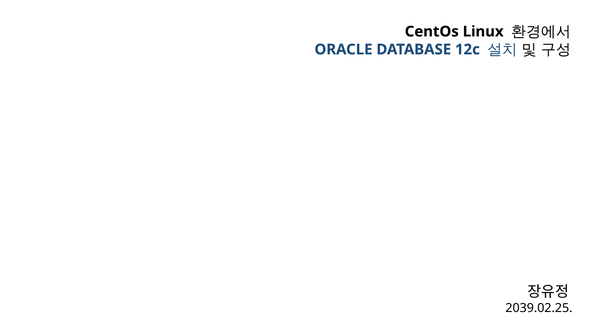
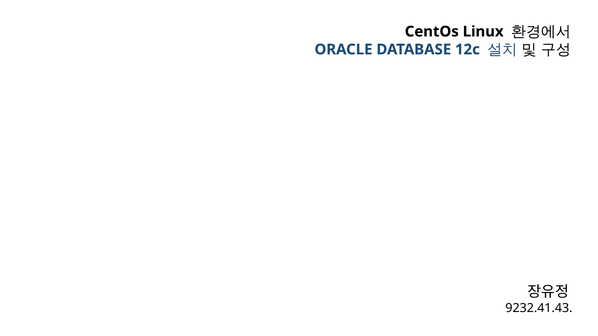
2039.02.25: 2039.02.25 -> 9232.41.43
